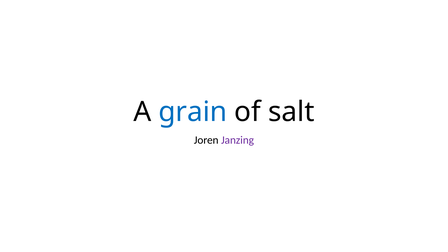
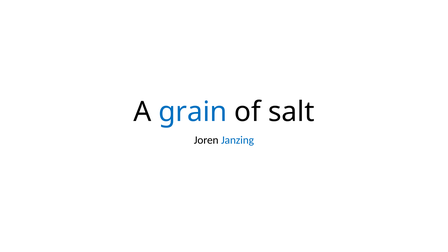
Janzing colour: purple -> blue
